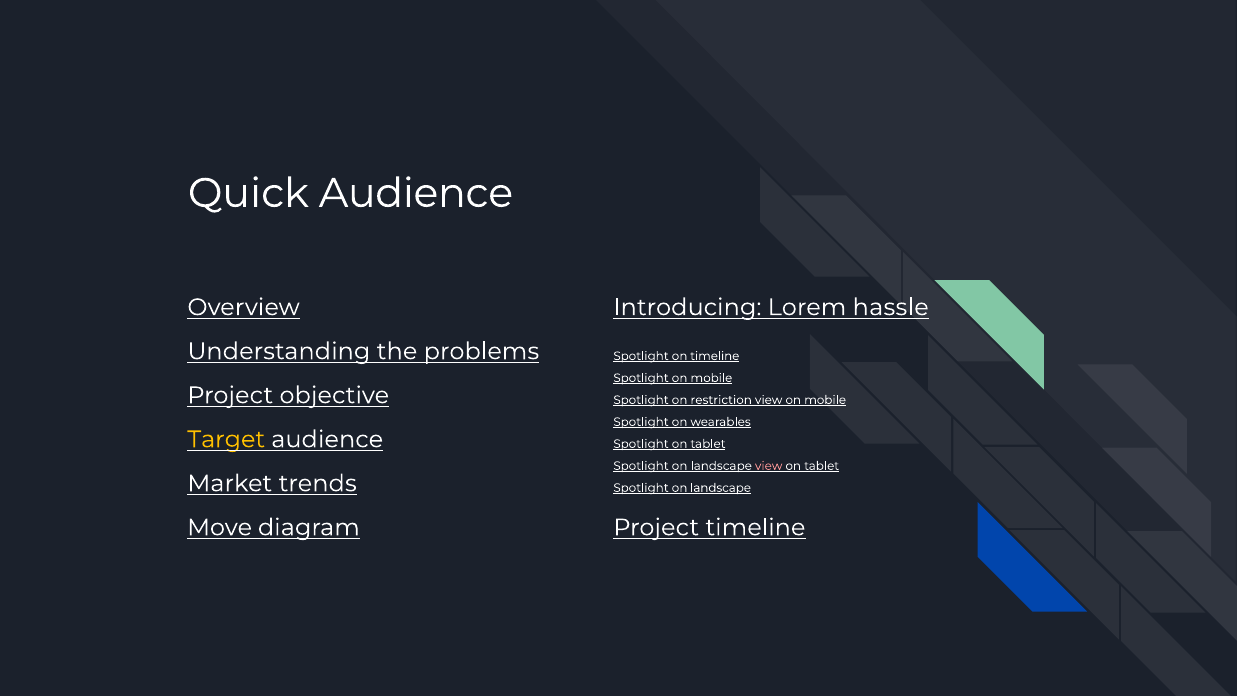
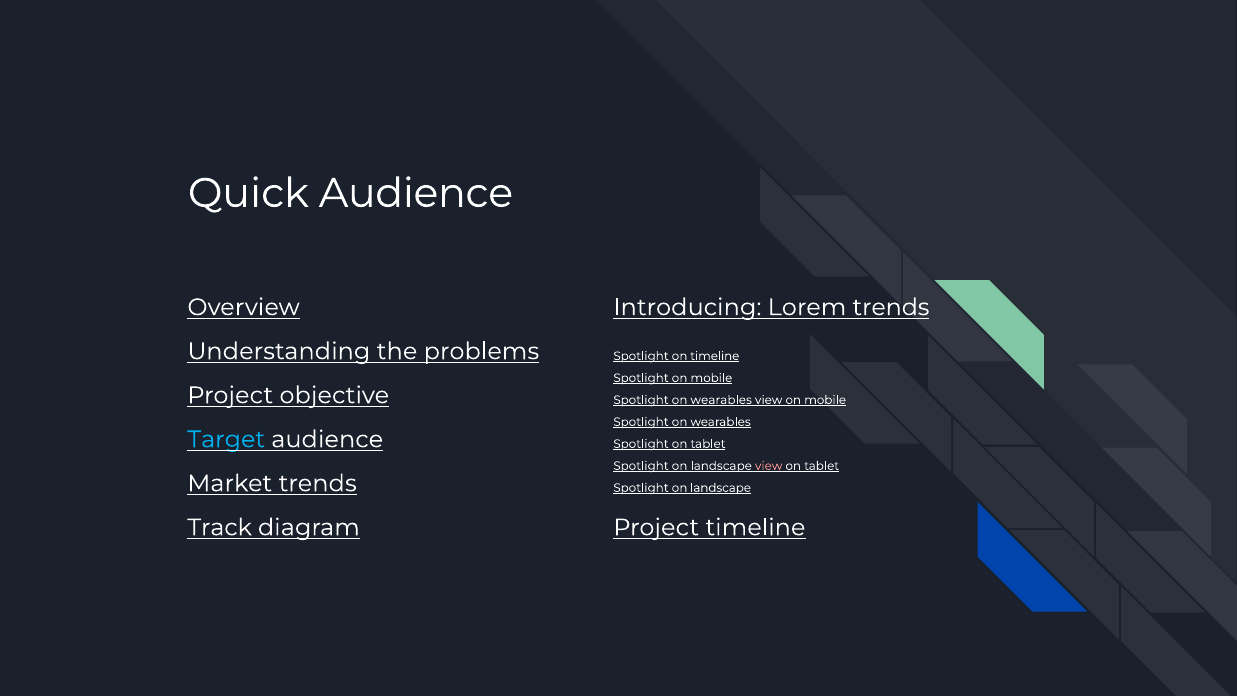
Lorem hassle: hassle -> trends
restriction at (721, 400): restriction -> wearables
Target colour: yellow -> light blue
Move: Move -> Track
